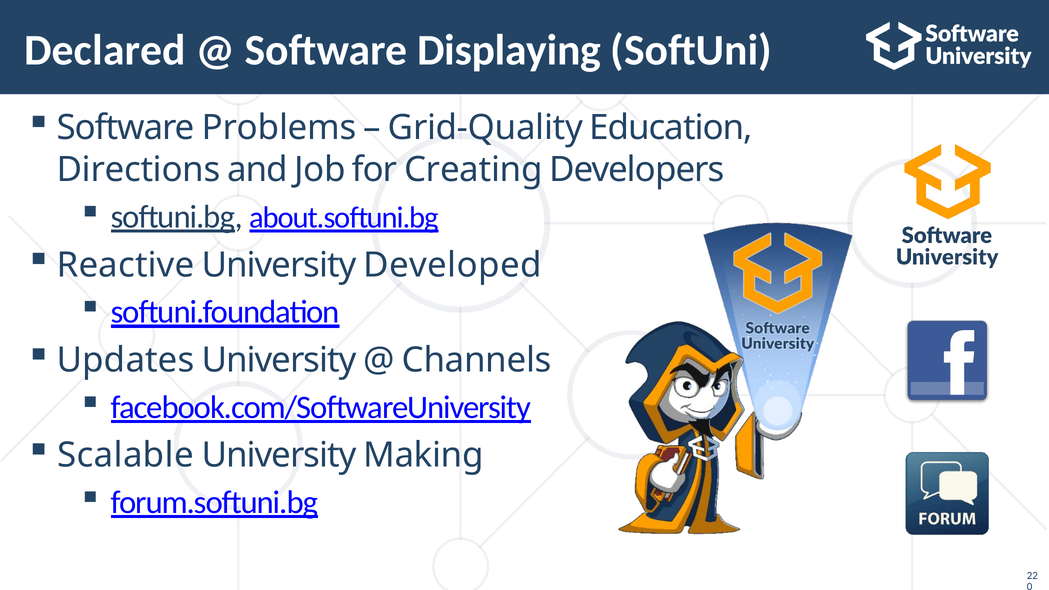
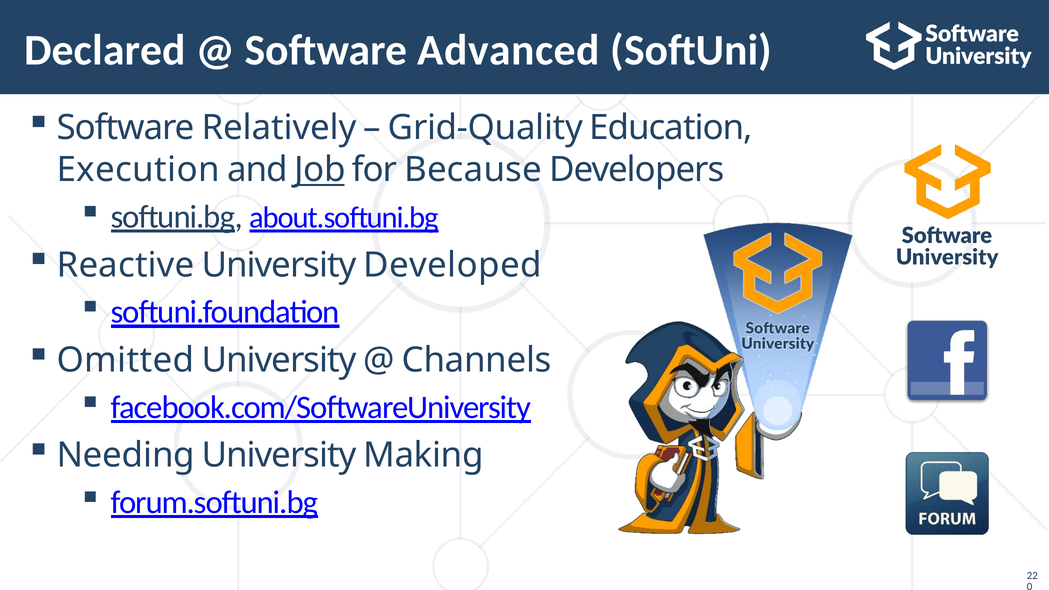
Displaying: Displaying -> Advanced
Problems: Problems -> Relatively
Directions: Directions -> Execution
Job underline: none -> present
Creating: Creating -> Because
Updates: Updates -> Omitted
Scalable: Scalable -> Needing
